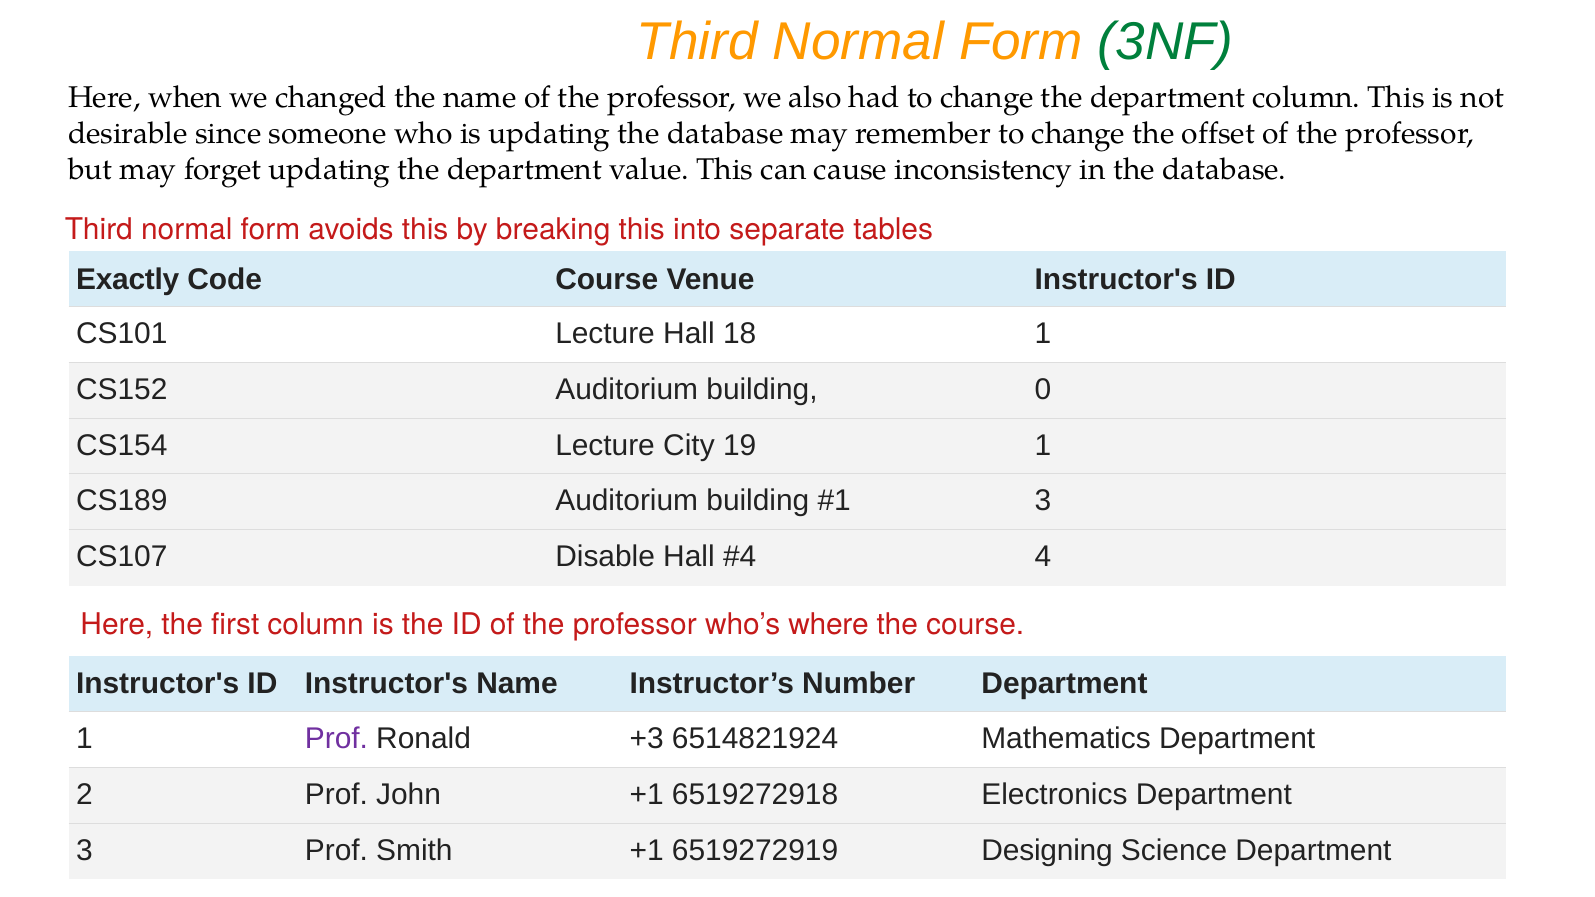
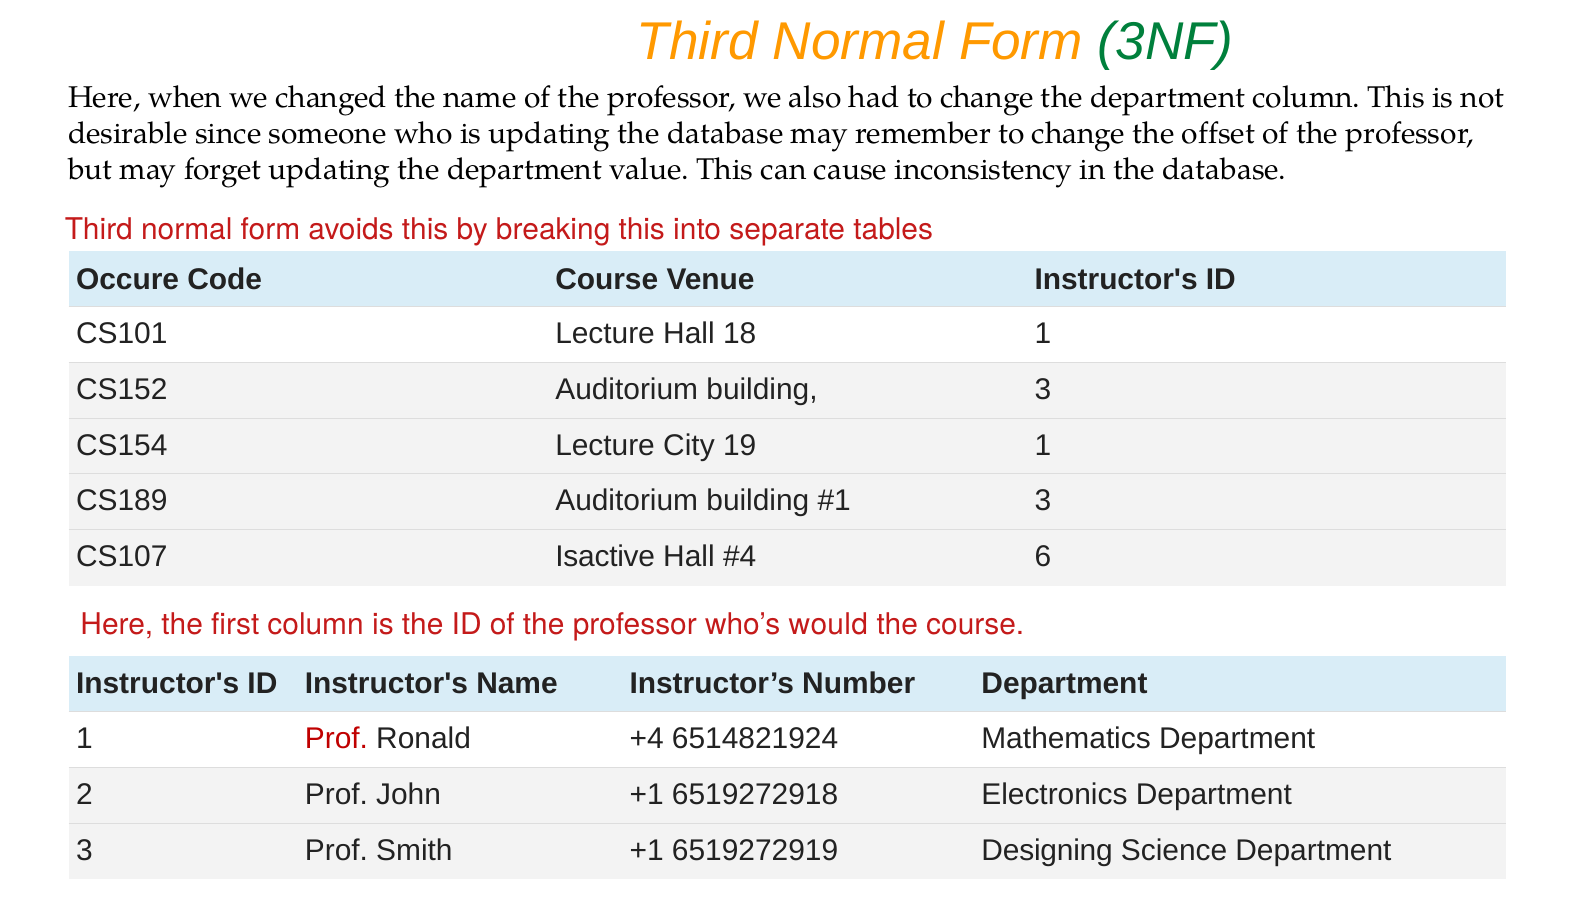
Exactly: Exactly -> Occure
building 0: 0 -> 3
Disable: Disable -> Isactive
4: 4 -> 6
where: where -> would
Prof at (336, 739) colour: purple -> red
+3: +3 -> +4
